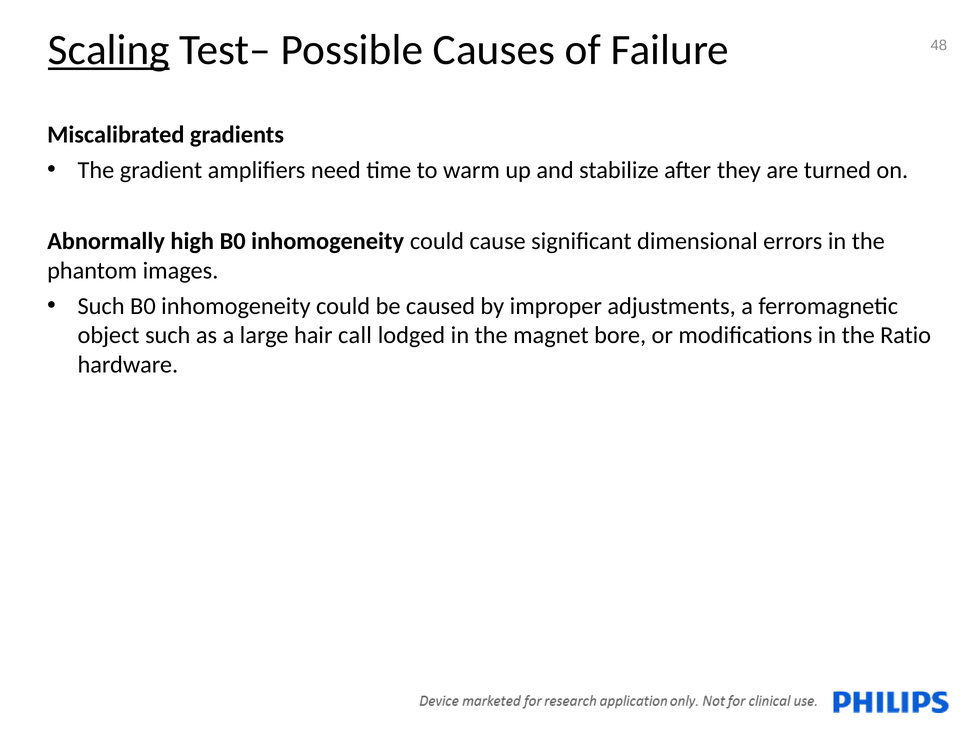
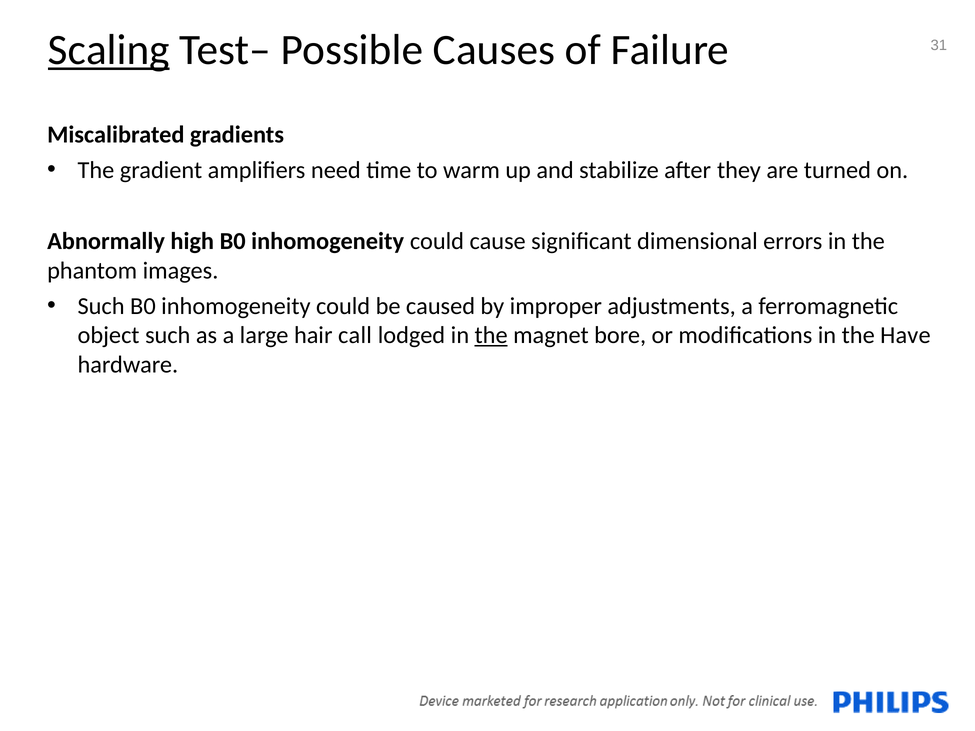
48: 48 -> 31
the at (491, 335) underline: none -> present
Ratio: Ratio -> Have
